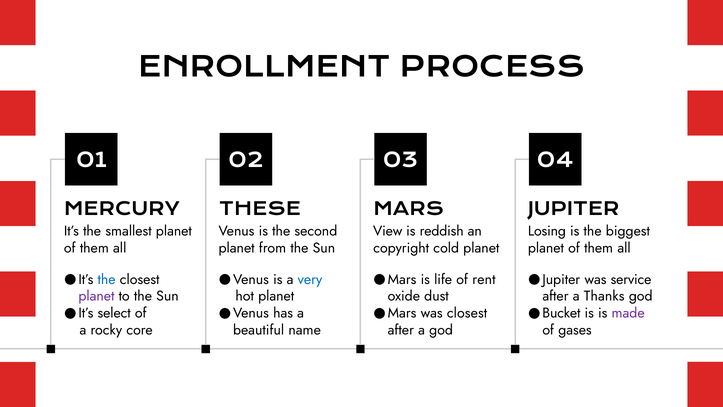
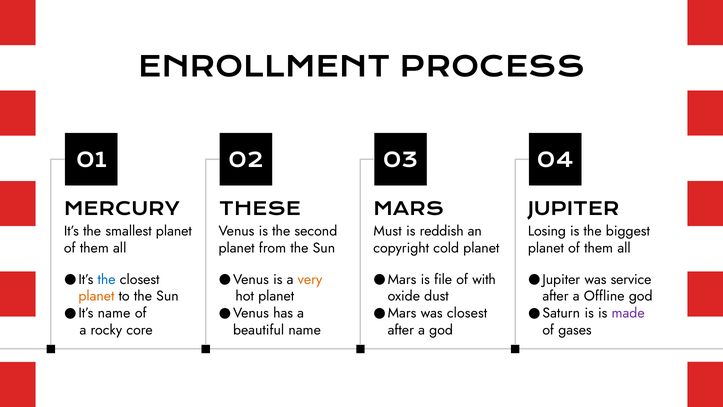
View: View -> Must
very colour: blue -> orange
life: life -> file
rent: rent -> with
planet at (96, 296) colour: purple -> orange
Thanks: Thanks -> Offline
It’s select: select -> name
Bucket: Bucket -> Saturn
